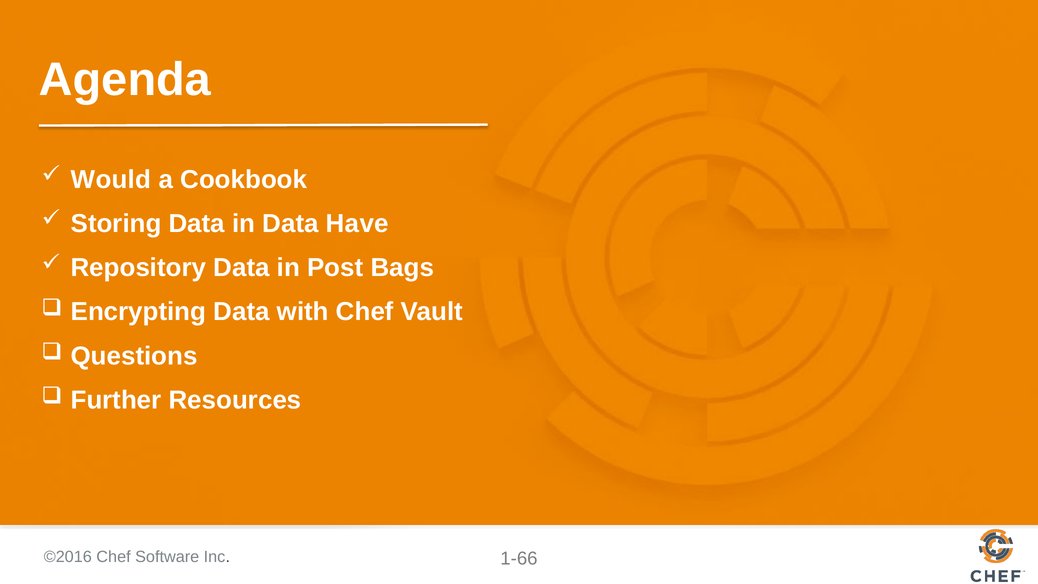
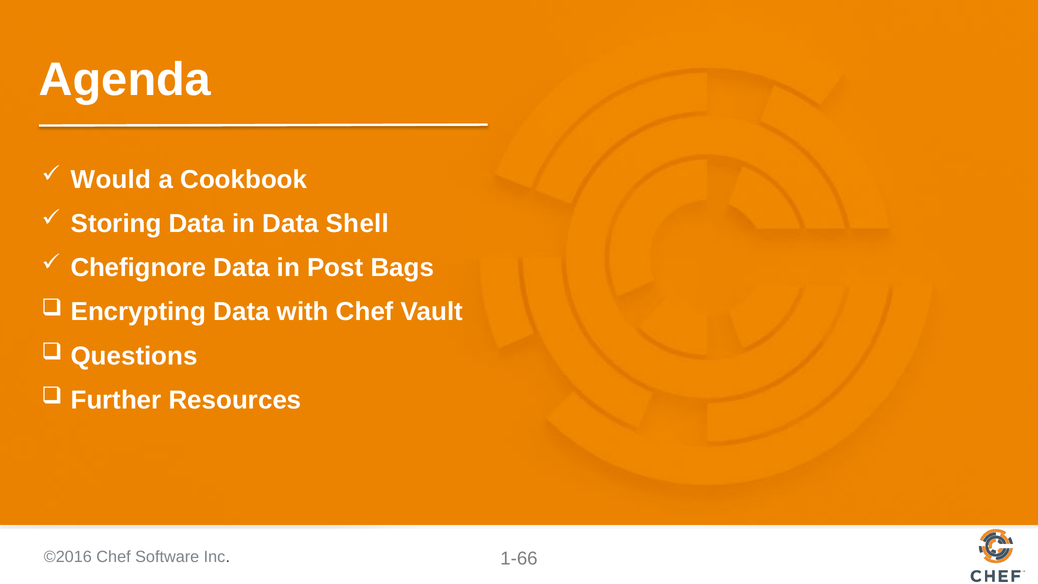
Have: Have -> Shell
Repository: Repository -> Chefignore
